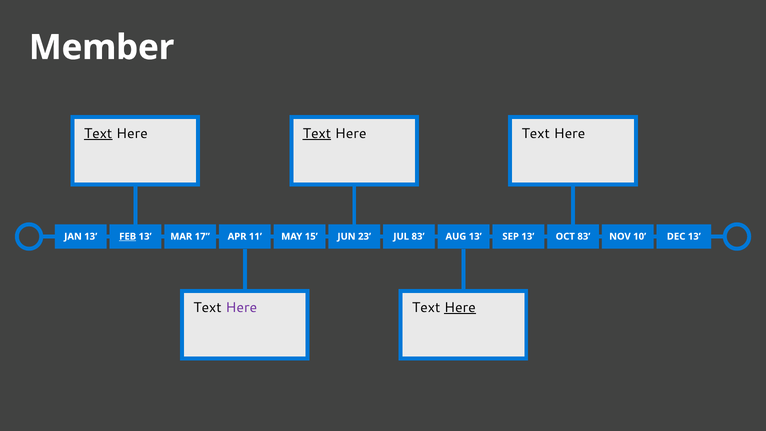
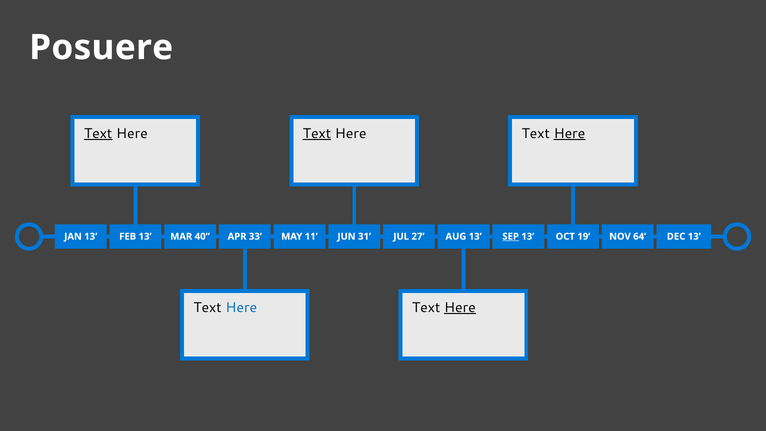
Member: Member -> Posuere
Here at (569, 133) underline: none -> present
FEB underline: present -> none
17: 17 -> 40
11: 11 -> 33
15: 15 -> 11
23: 23 -> 31
JUL 83: 83 -> 27
SEP underline: none -> present
OCT 83: 83 -> 19
10: 10 -> 64
Here at (241, 307) colour: purple -> blue
